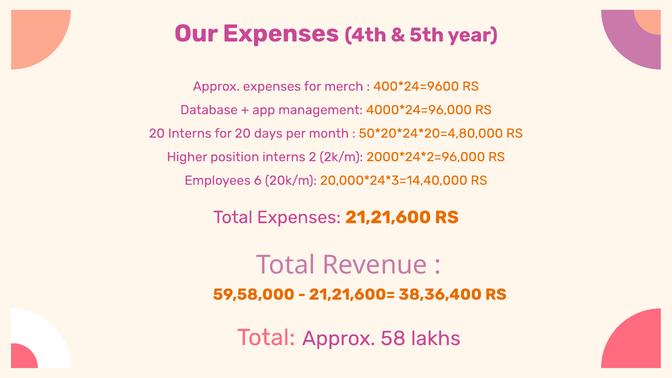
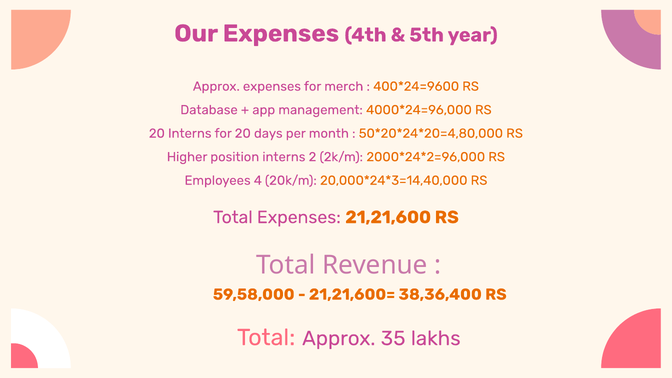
6: 6 -> 4
58: 58 -> 35
